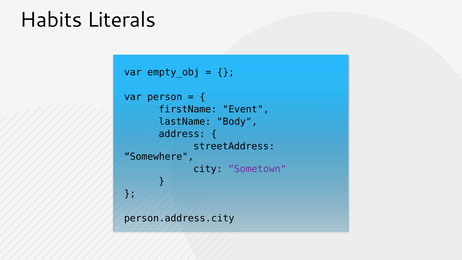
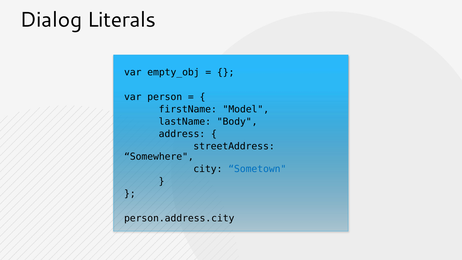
Habits: Habits -> Dialog
Event: Event -> Model
Sometown colour: purple -> blue
